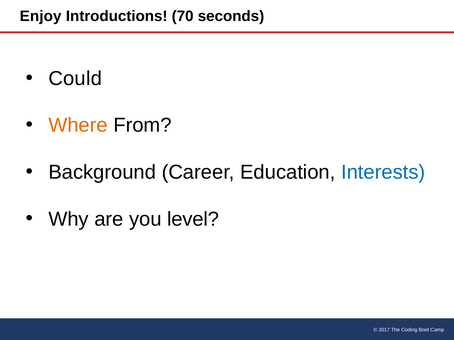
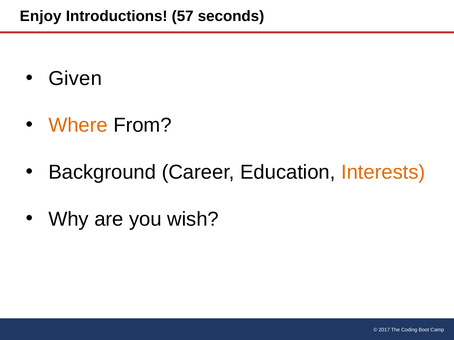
70: 70 -> 57
Could: Could -> Given
Interests colour: blue -> orange
level: level -> wish
